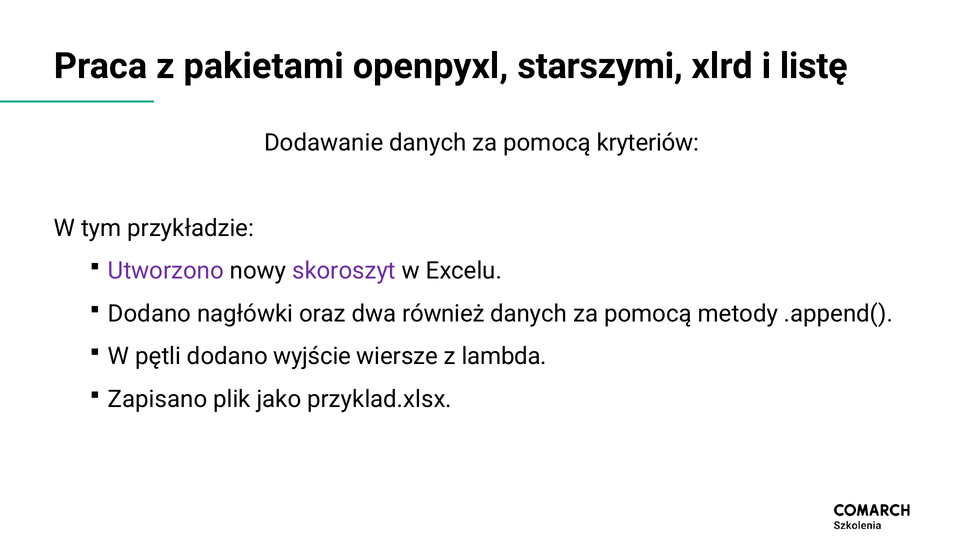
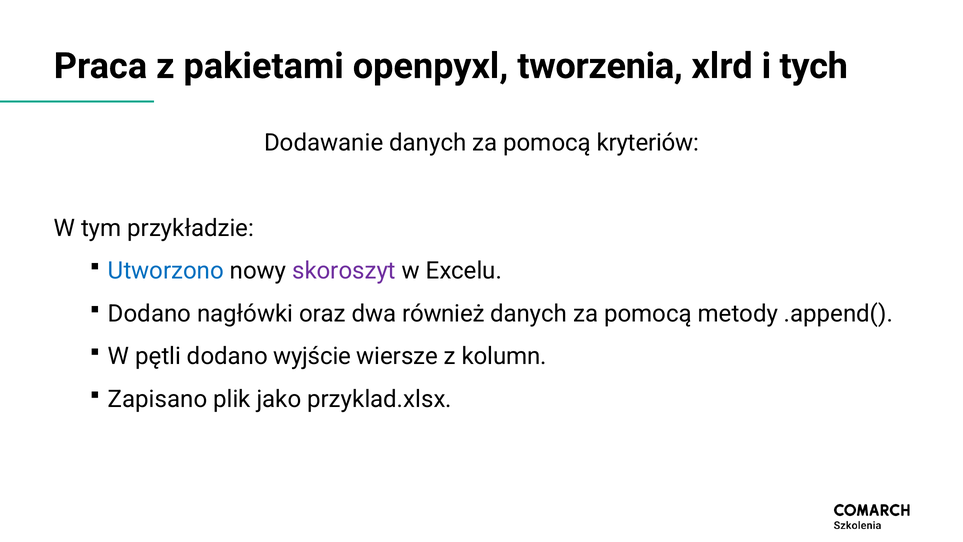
starszymi: starszymi -> tworzenia
listę: listę -> tych
Utworzono colour: purple -> blue
lambda: lambda -> kolumn
